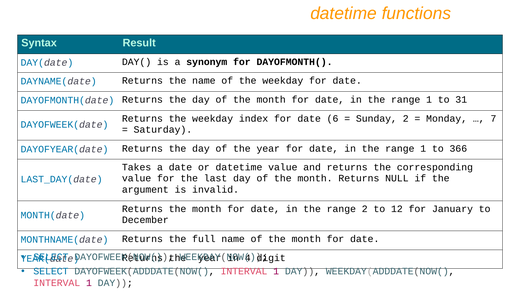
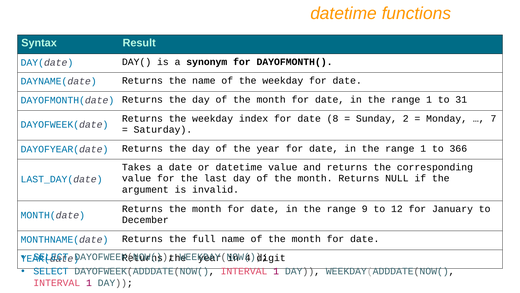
6: 6 -> 8
range 2: 2 -> 9
